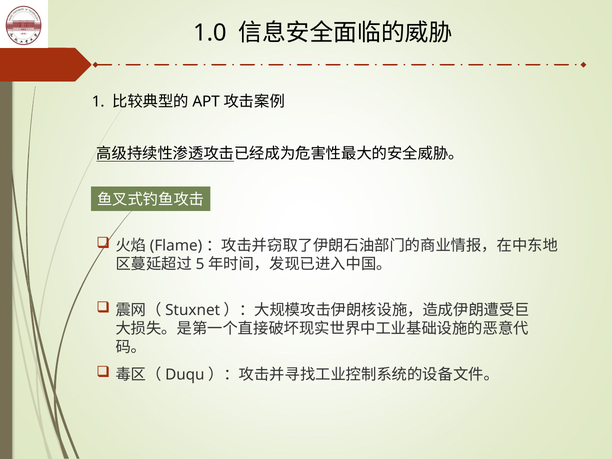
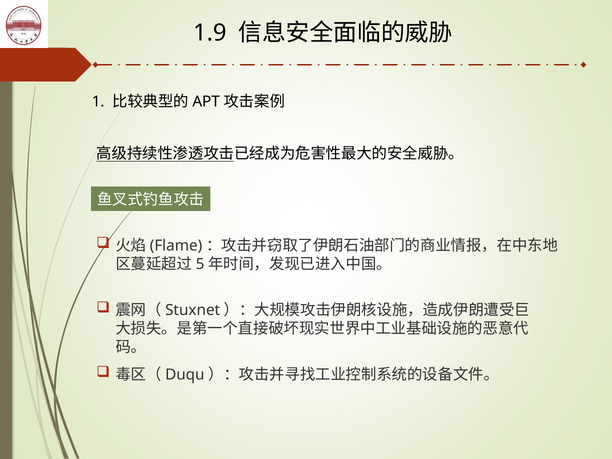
1.0: 1.0 -> 1.9
